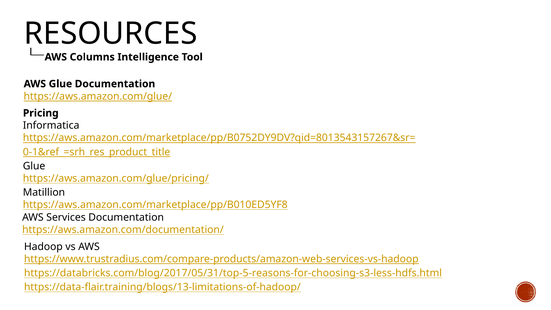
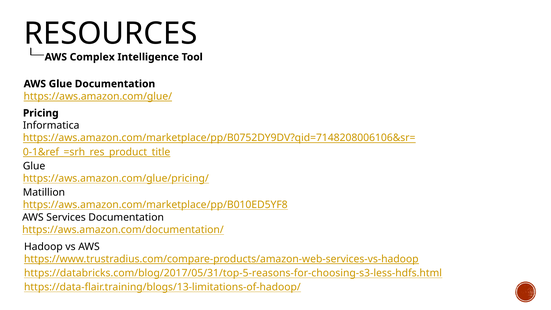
Columns: Columns -> Complex
https://aws.amazon.com/marketplace/pp/B0752DY9DV?qid=8013543157267&sr=: https://aws.amazon.com/marketplace/pp/B0752DY9DV?qid=8013543157267&sr= -> https://aws.amazon.com/marketplace/pp/B0752DY9DV?qid=7148208006106&sr=
